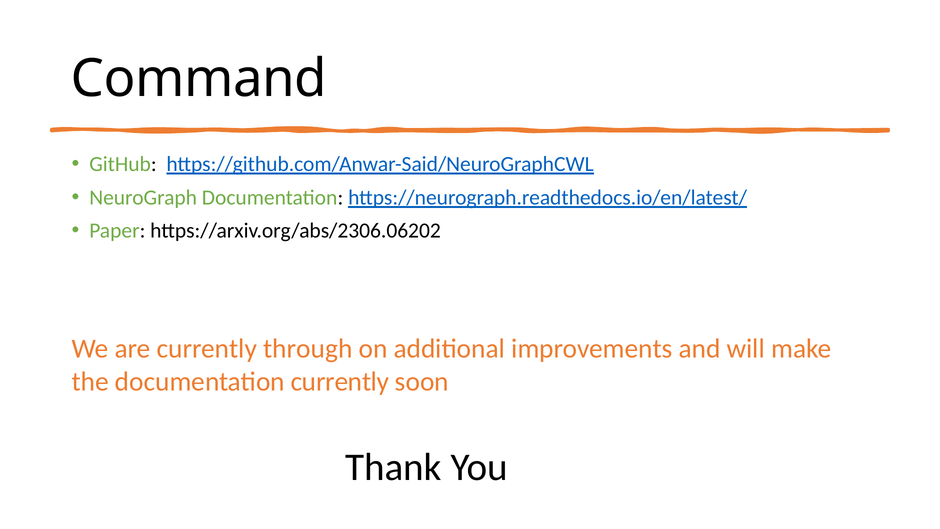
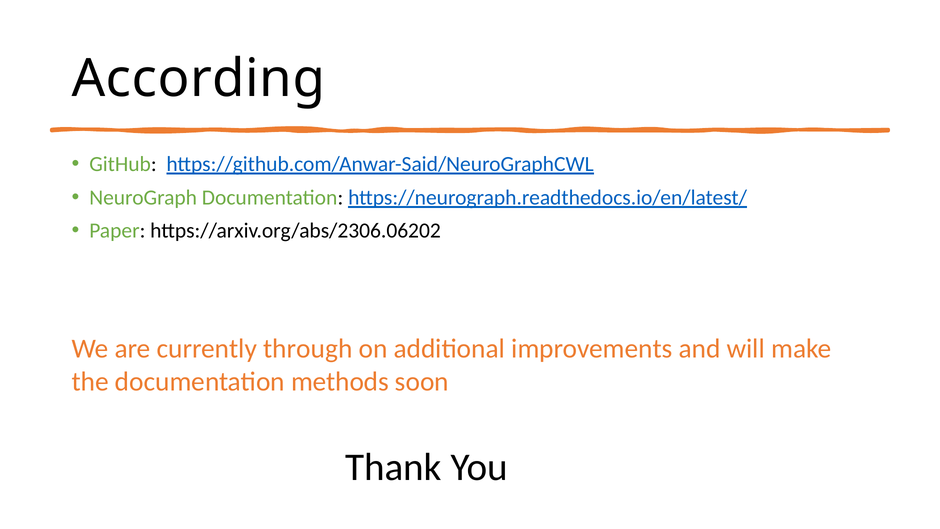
Command: Command -> According
documentation currently: currently -> methods
